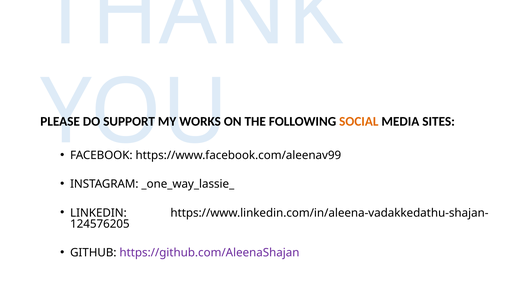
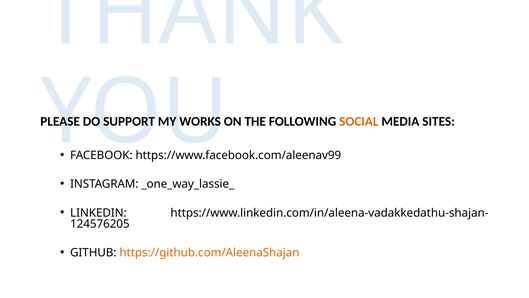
https://github.com/AleenaShajan colour: purple -> orange
